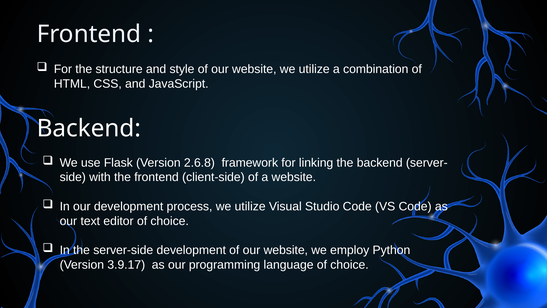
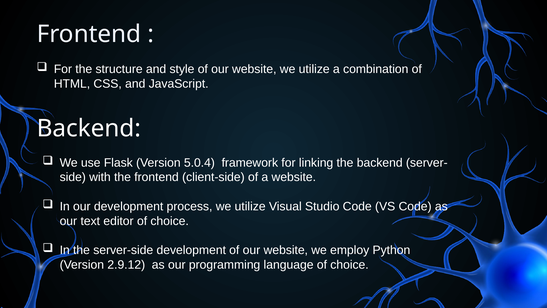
2.6.8: 2.6.8 -> 5.0.4
3.9.17: 3.9.17 -> 2.9.12
